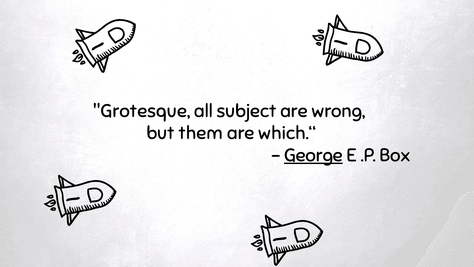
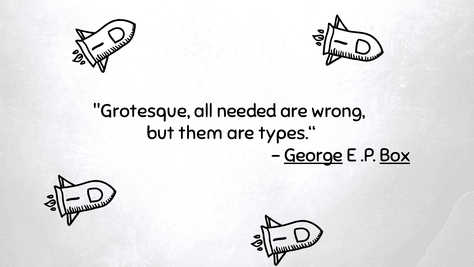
subject: subject -> needed
which.“: which.“ -> types.“
Box underline: none -> present
